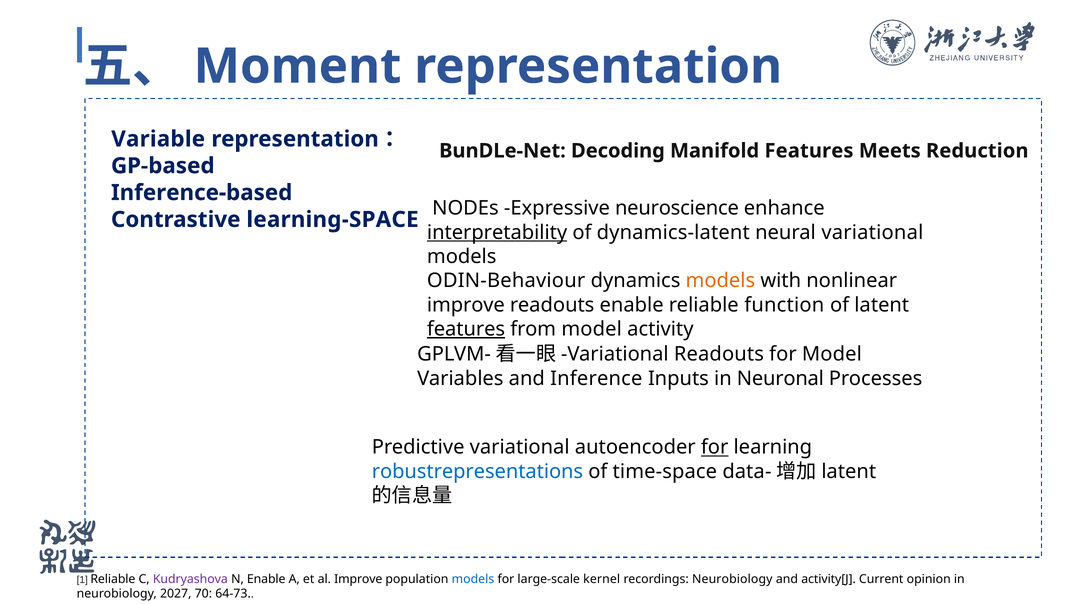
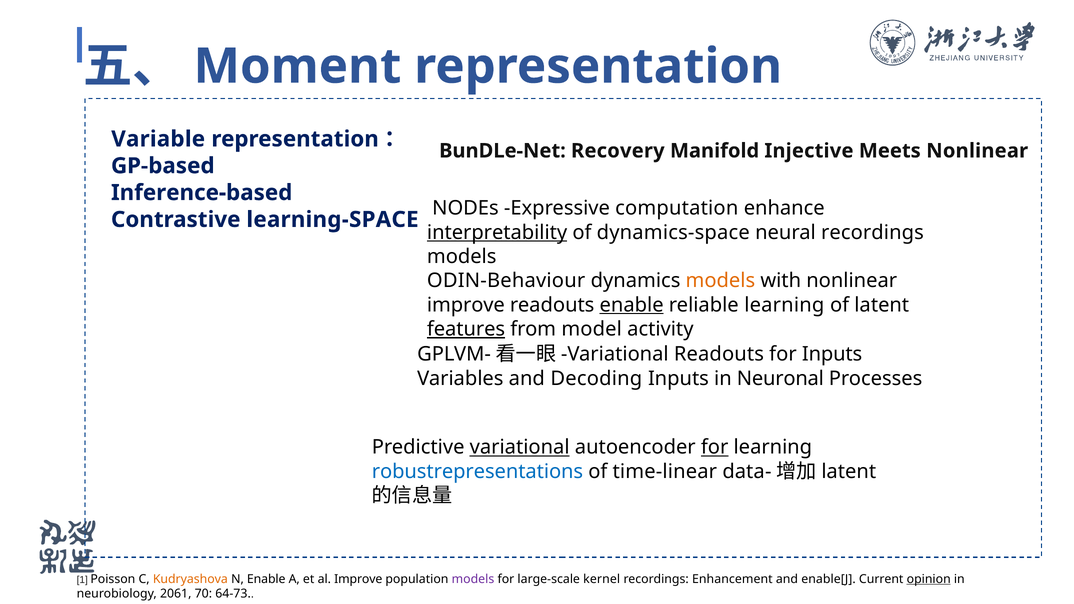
Decoding: Decoding -> Recovery
Manifold Features: Features -> Injective
Meets Reduction: Reduction -> Nonlinear
neuroscience: neuroscience -> computation
dynamics-latent: dynamics-latent -> dynamics-space
neural variational: variational -> recordings
enable at (632, 305) underline: none -> present
reliable function: function -> learning
for Model: Model -> Inputs
Inference: Inference -> Decoding
variational at (520, 447) underline: none -> present
time-space: time-space -> time-linear
1 Reliable: Reliable -> Poisson
Kudryashova colour: purple -> orange
models at (473, 579) colour: blue -> purple
recordings Neurobiology: Neurobiology -> Enhancement
activity[J: activity[J -> enable[J
opinion underline: none -> present
2027: 2027 -> 2061
